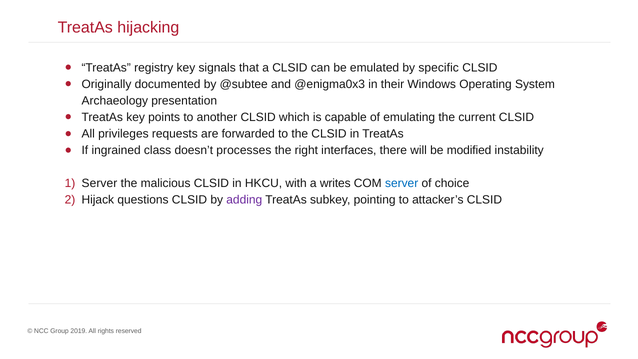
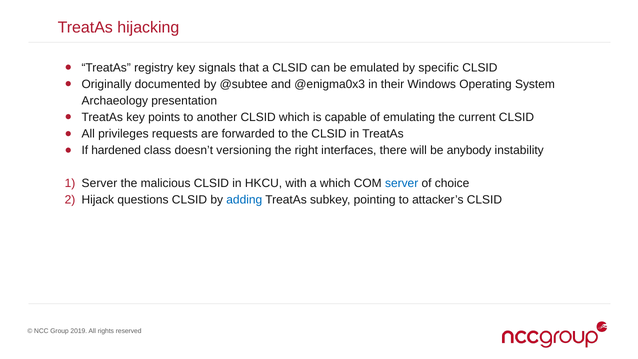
ingrained: ingrained -> hardened
processes: processes -> versioning
modified: modified -> anybody
a writes: writes -> which
adding colour: purple -> blue
